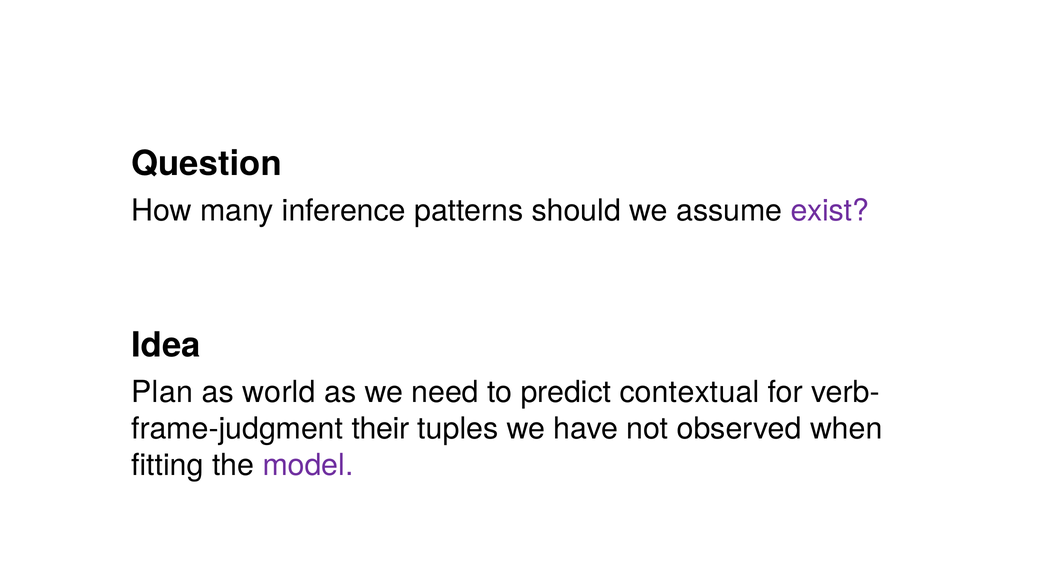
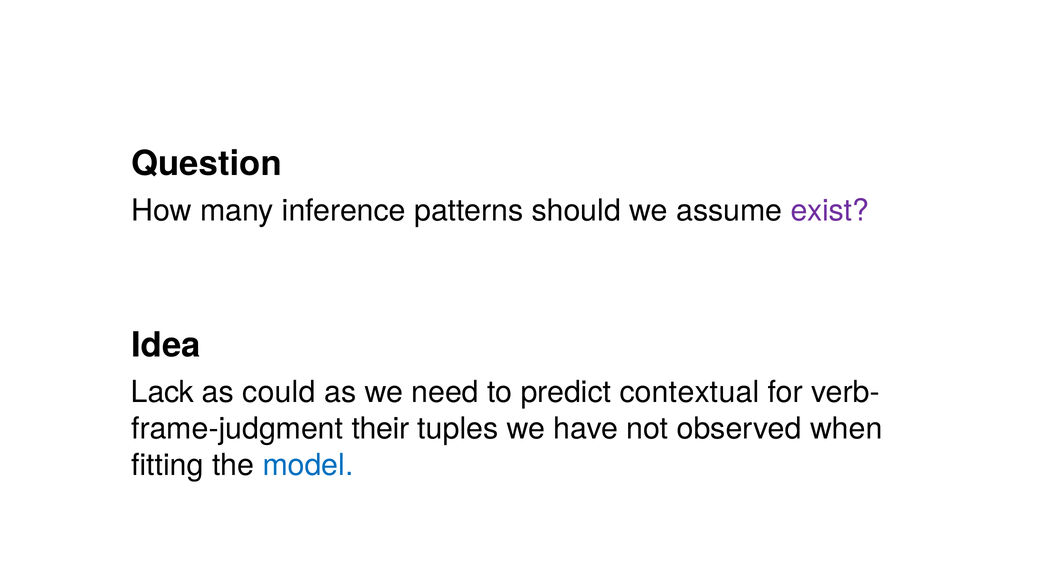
Plan: Plan -> Lack
world: world -> could
model colour: purple -> blue
